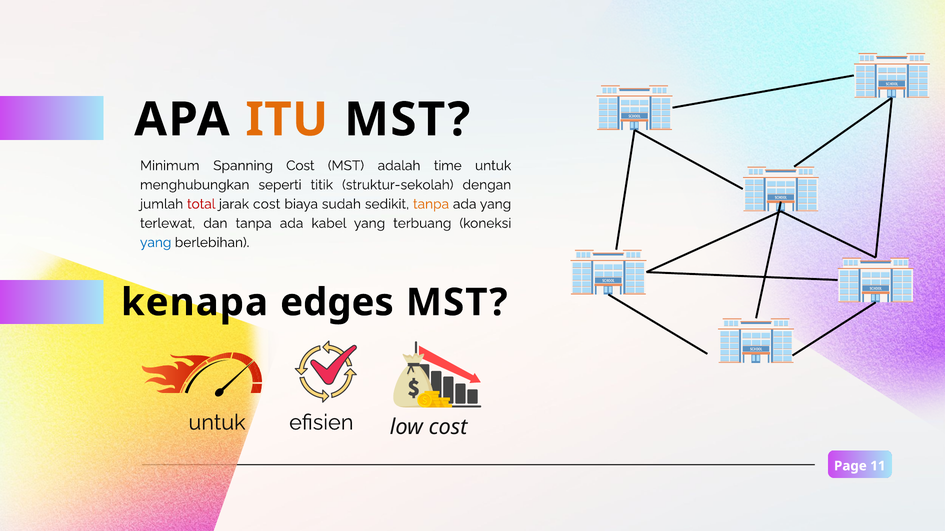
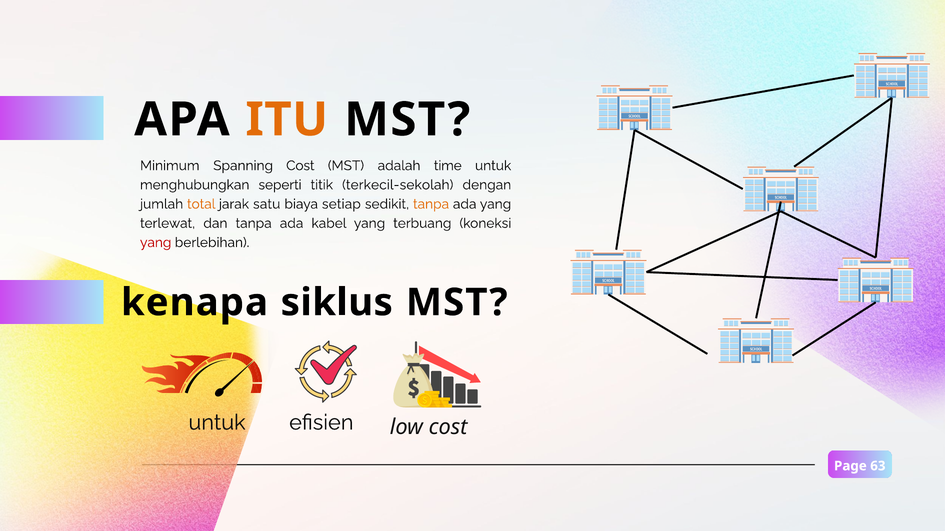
struktur-sekolah: struktur-sekolah -> terkecil-sekolah
total colour: red -> orange
jarak cost: cost -> satu
sudah: sudah -> setiap
yang at (156, 243) colour: blue -> red
edges: edges -> siklus
11: 11 -> 63
